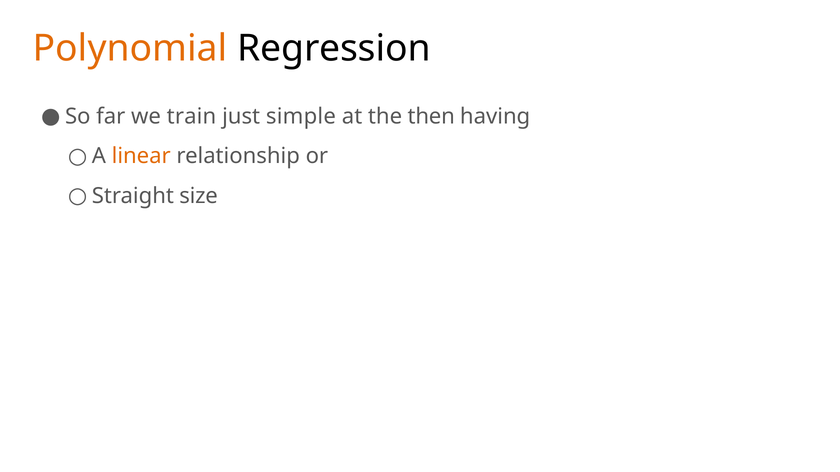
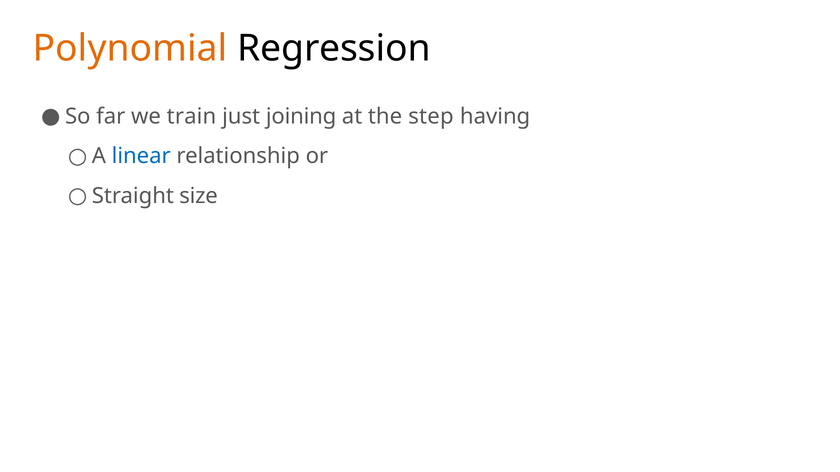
simple: simple -> joining
then: then -> step
linear colour: orange -> blue
